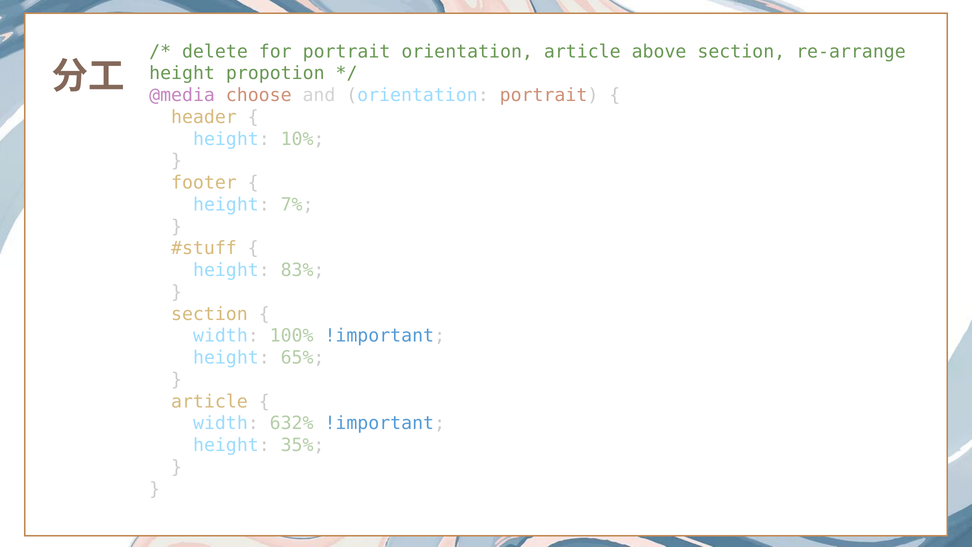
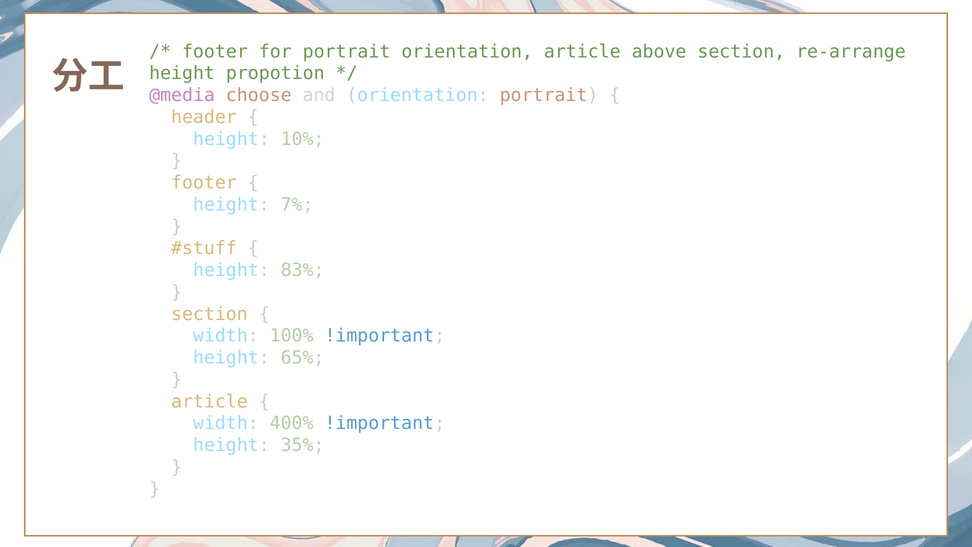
delete at (215, 51): delete -> footer
632%: 632% -> 400%
